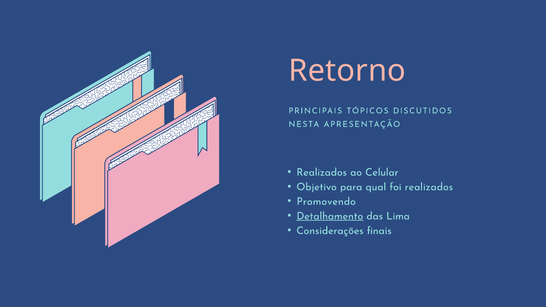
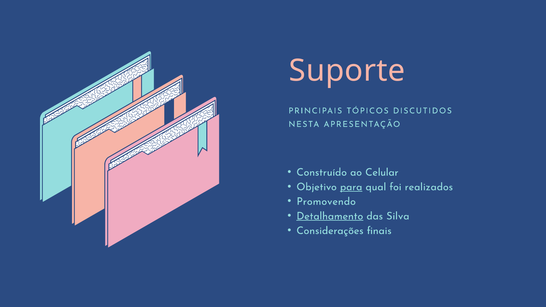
Retorno: Retorno -> Suporte
Realizados at (322, 172): Realizados -> Construído
para underline: none -> present
Lima: Lima -> Silva
